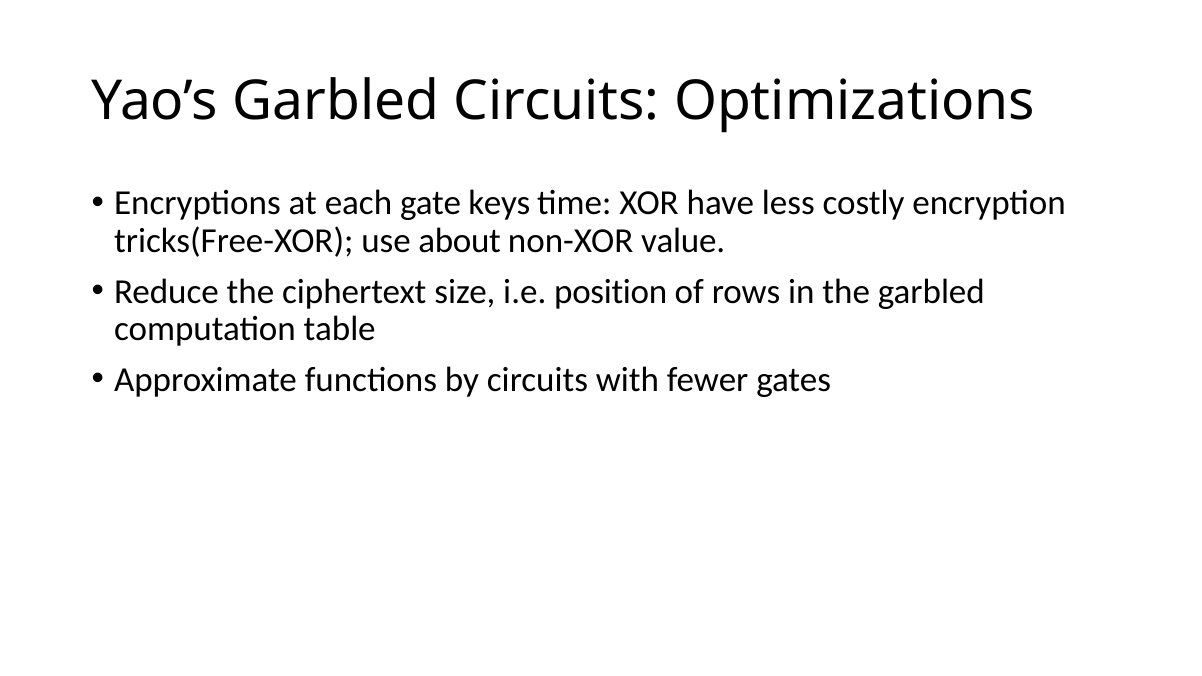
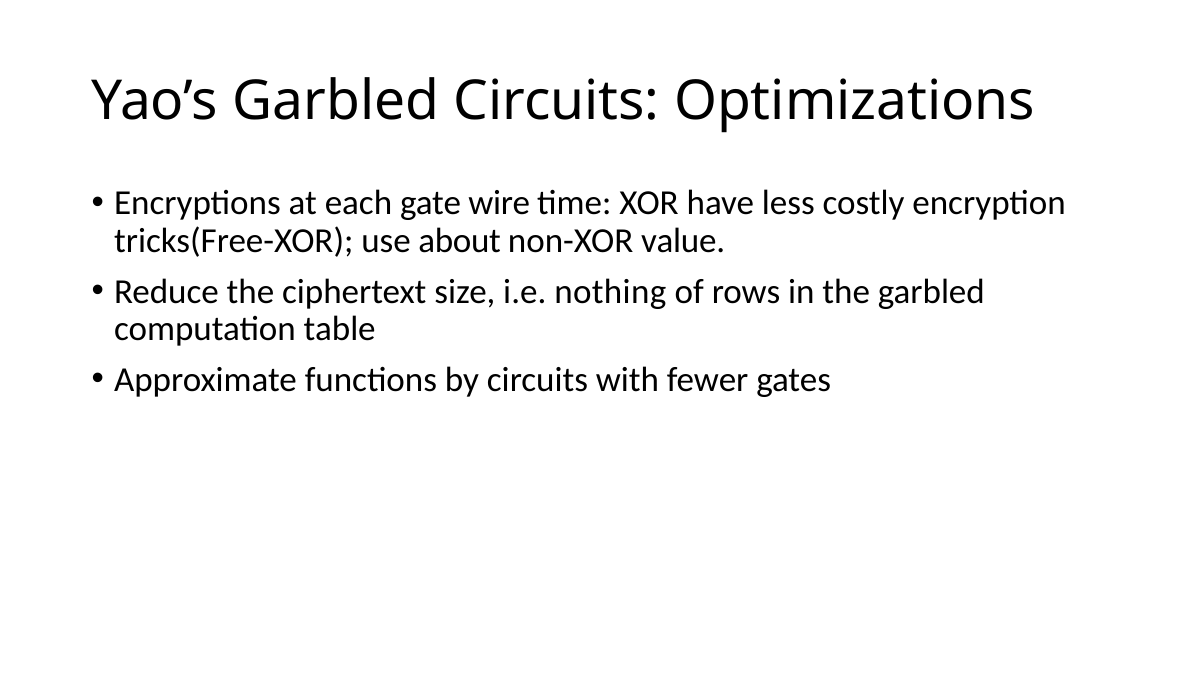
keys: keys -> wire
position: position -> nothing
